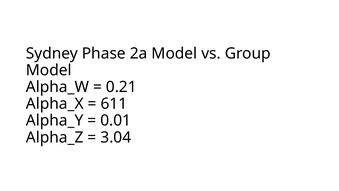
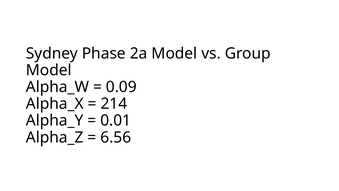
0.21: 0.21 -> 0.09
611: 611 -> 214
3.04: 3.04 -> 6.56
